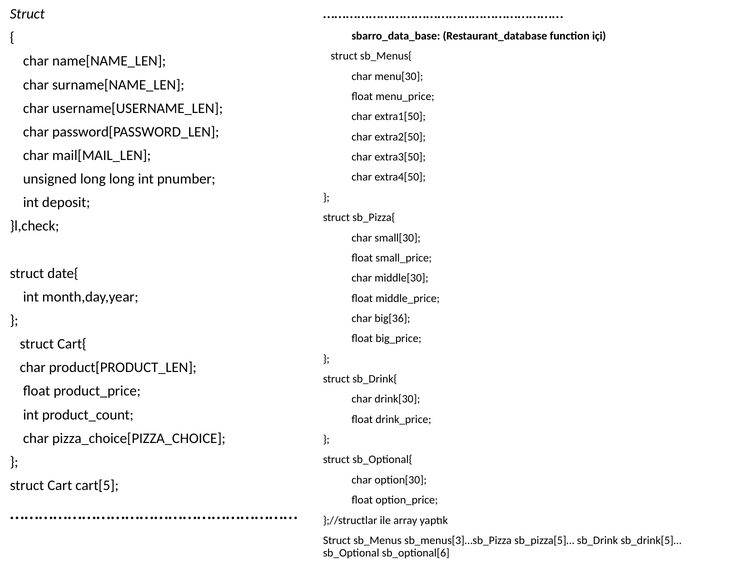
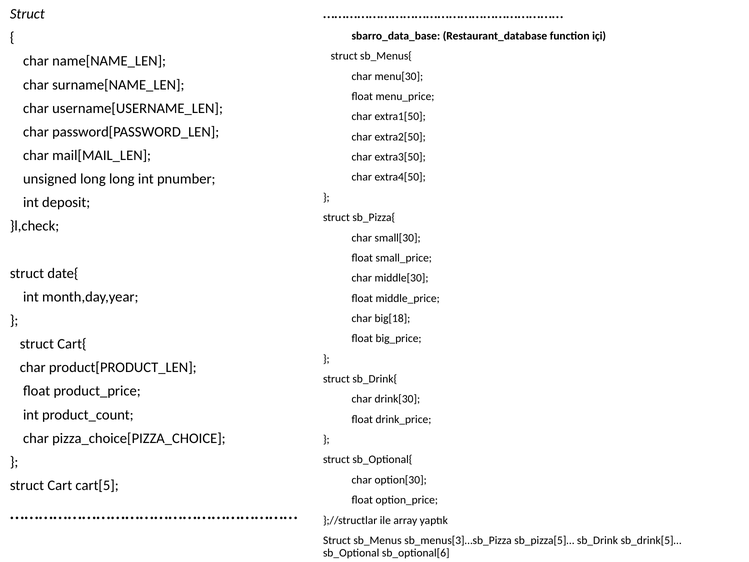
big[36: big[36 -> big[18
